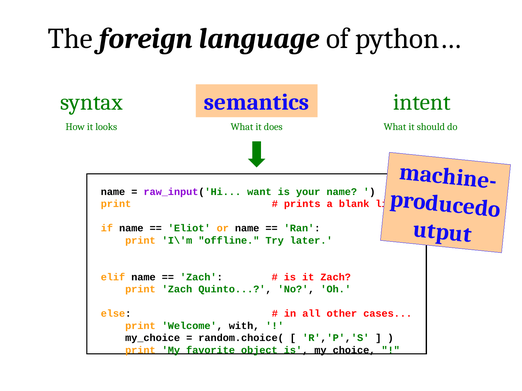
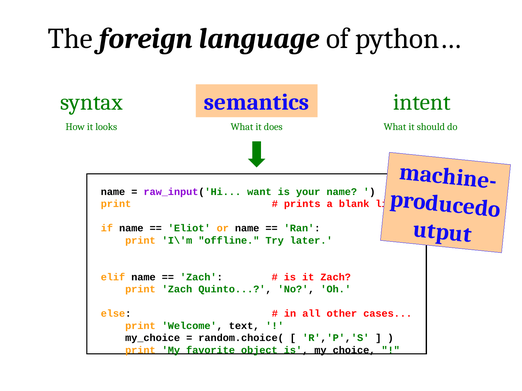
with: with -> text
